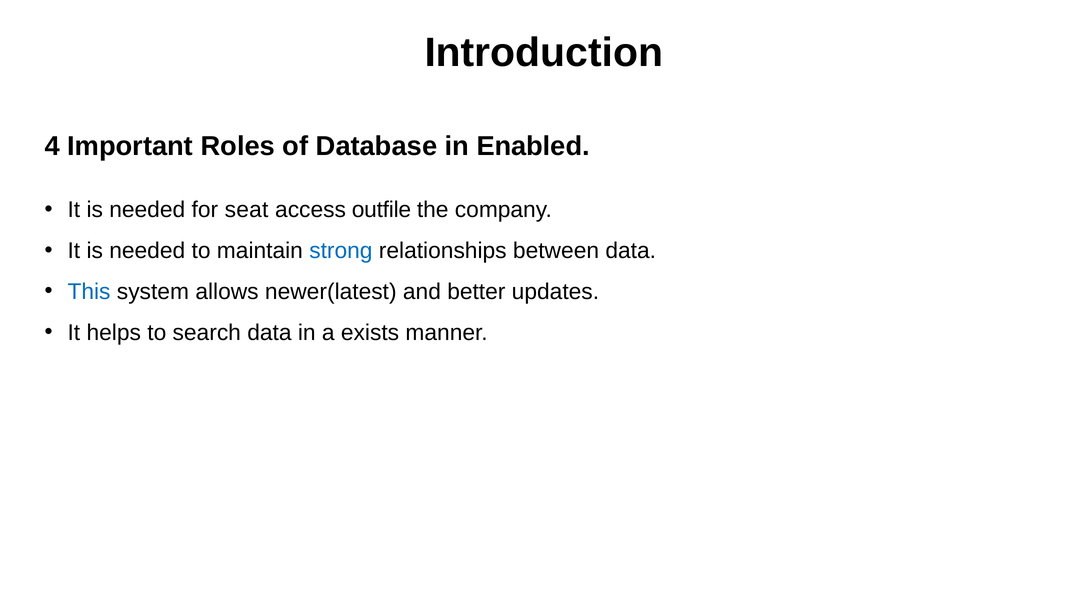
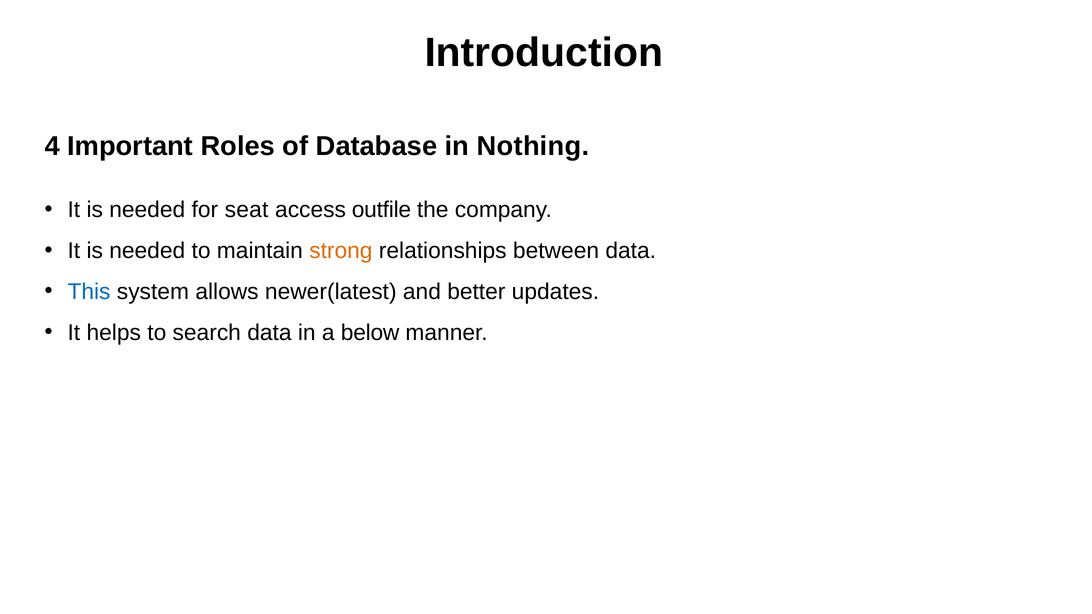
Enabled: Enabled -> Nothing
strong colour: blue -> orange
exists: exists -> below
